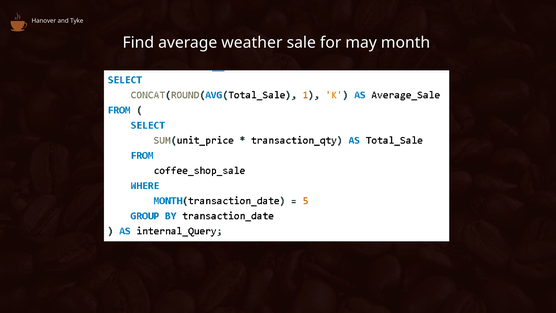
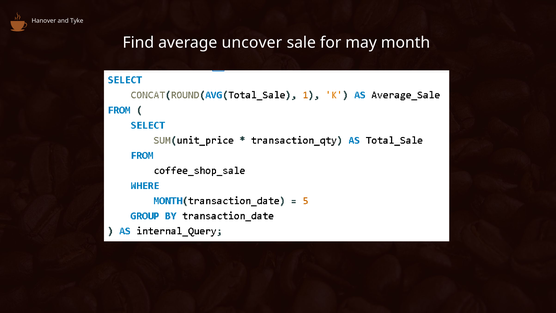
weather: weather -> uncover
